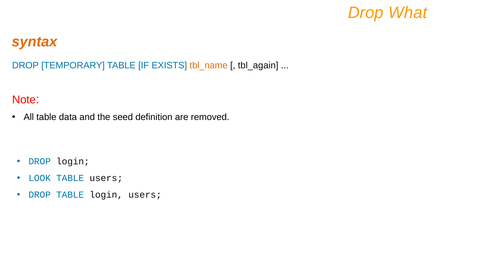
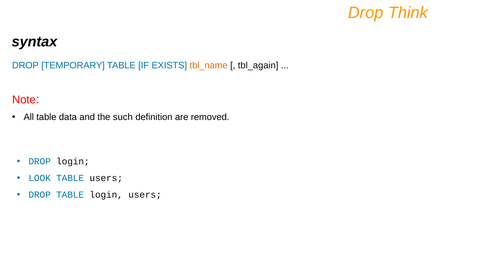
What: What -> Think
syntax colour: orange -> black
seed: seed -> such
